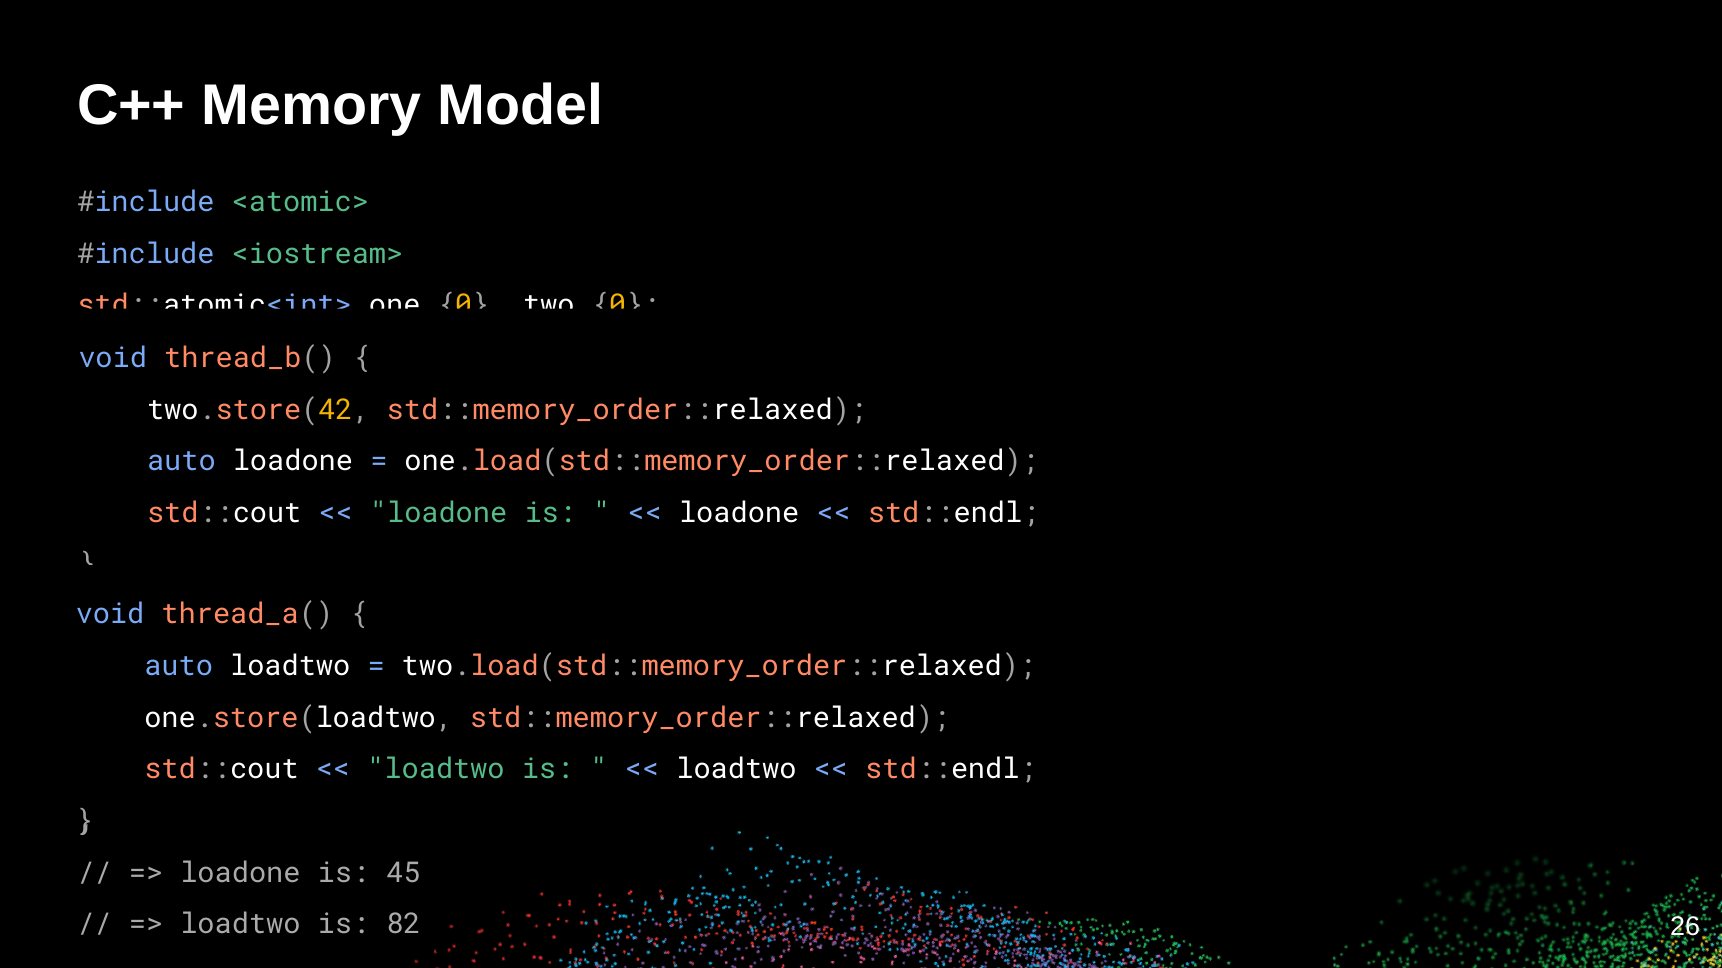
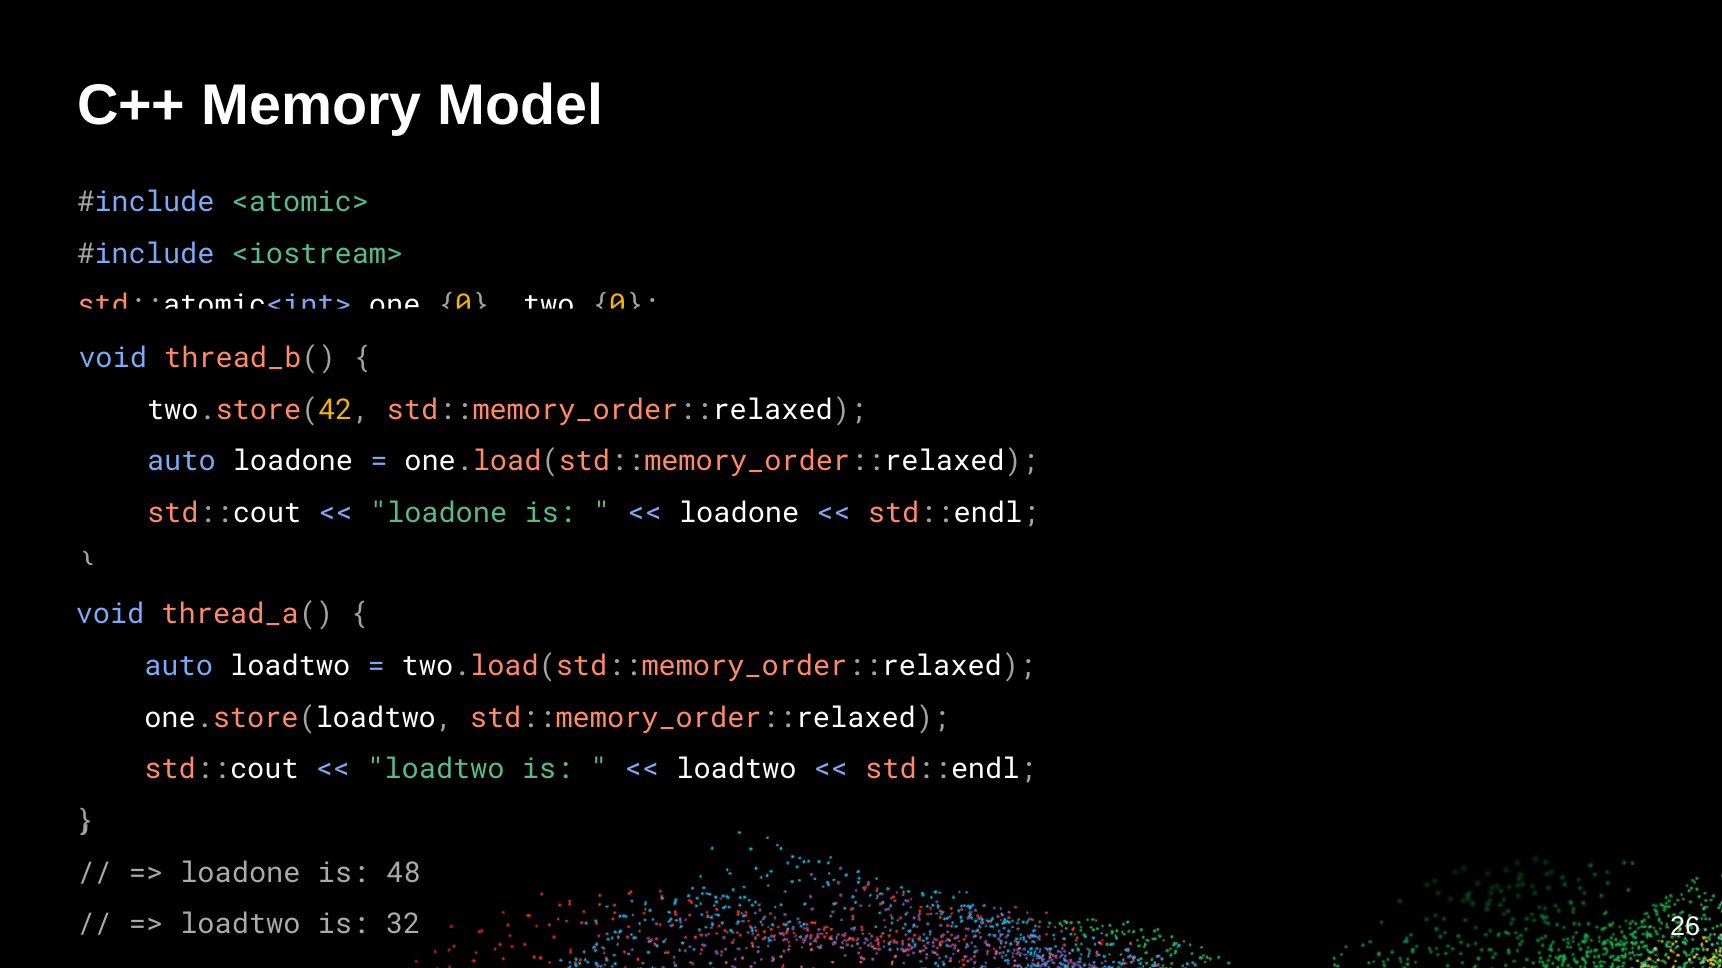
45: 45 -> 48
82: 82 -> 32
